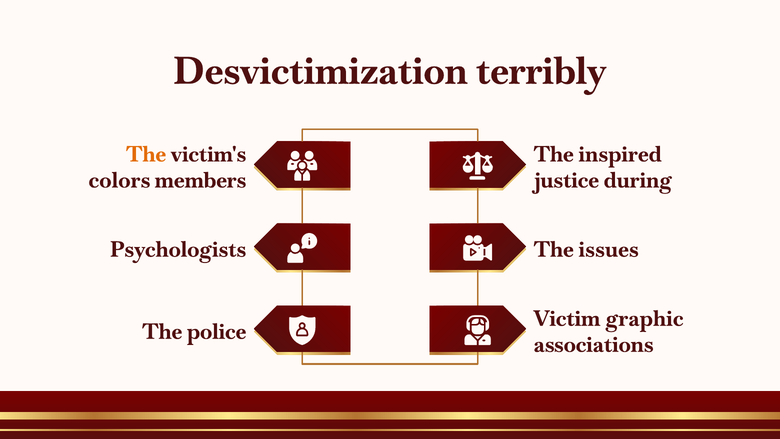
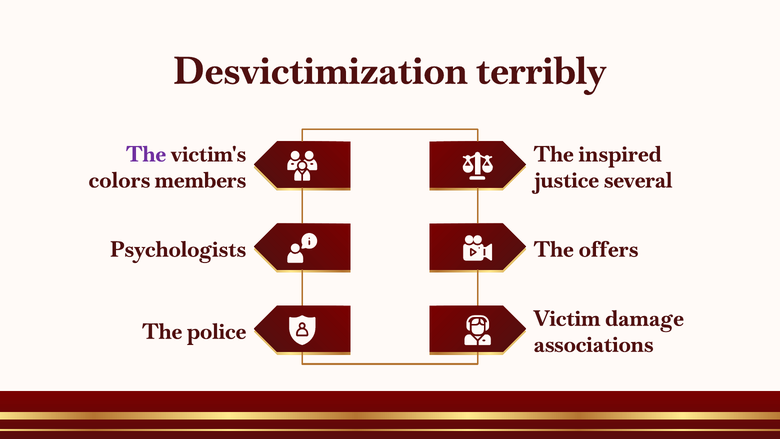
The at (146, 154) colour: orange -> purple
during: during -> several
issues: issues -> offers
graphic: graphic -> damage
